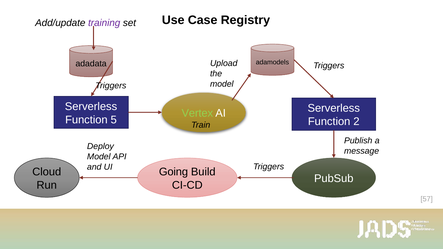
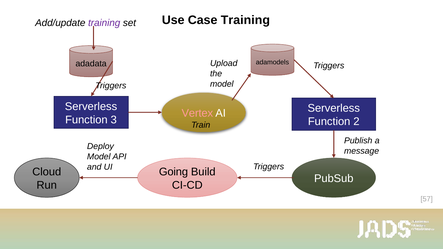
Case Registry: Registry -> Training
Vertex colour: light green -> pink
5: 5 -> 3
